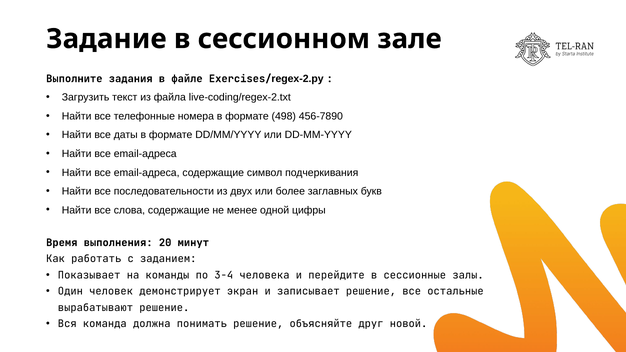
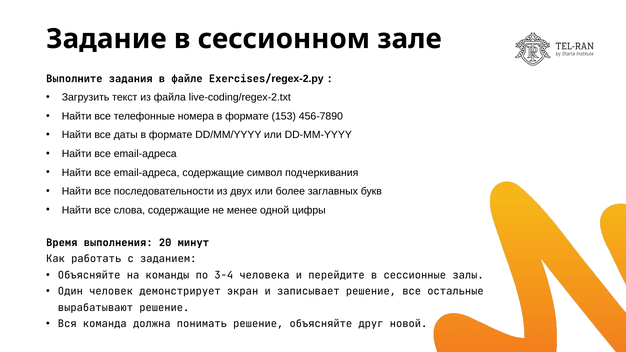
498: 498 -> 153
Показывает at (89, 275): Показывает -> Объясняйте
